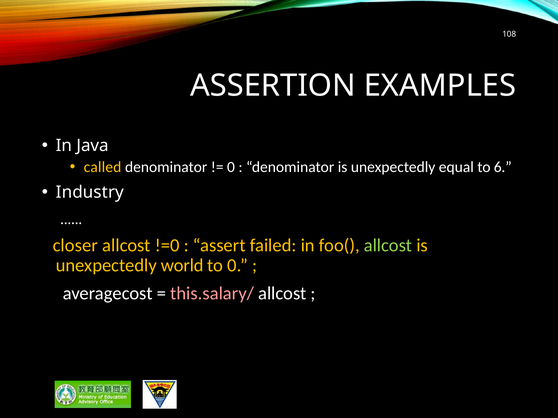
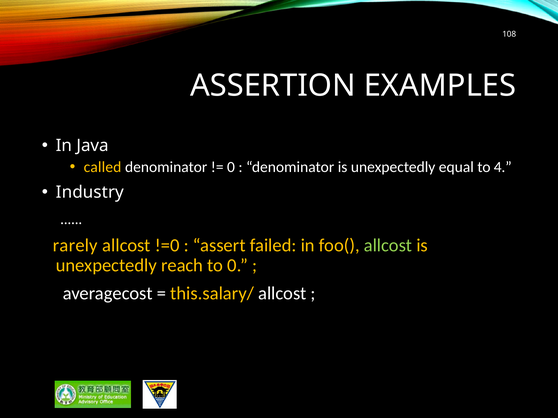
6: 6 -> 4
closer: closer -> rarely
world: world -> reach
this.salary/ colour: pink -> yellow
